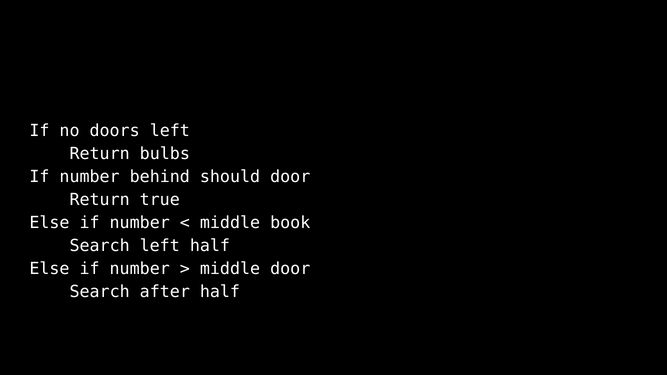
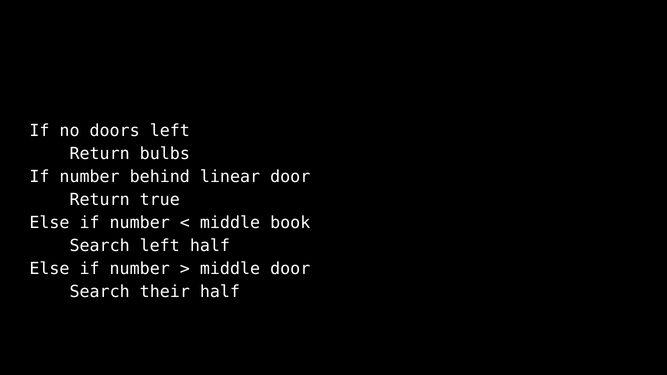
should: should -> linear
after: after -> their
